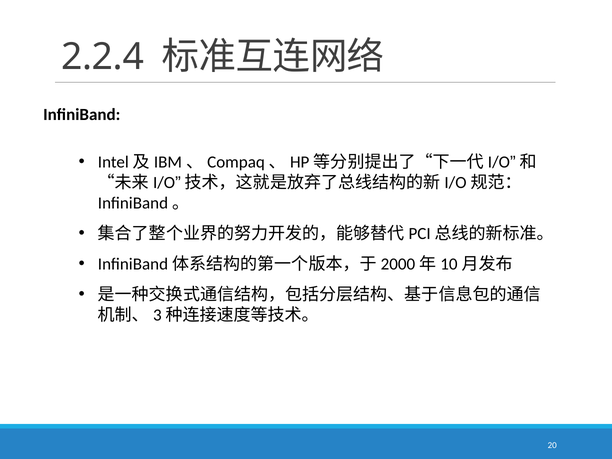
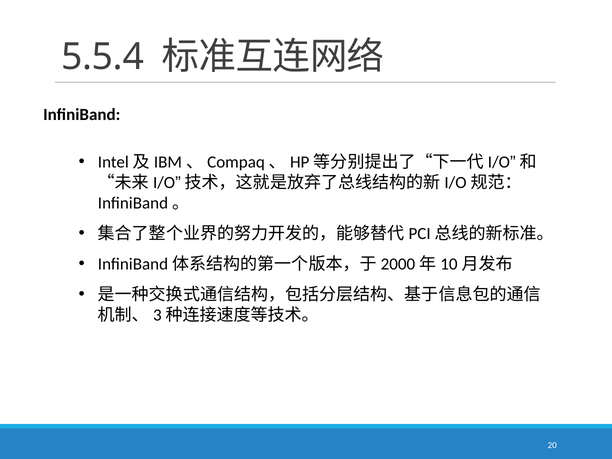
2.2.4: 2.2.4 -> 5.5.4
